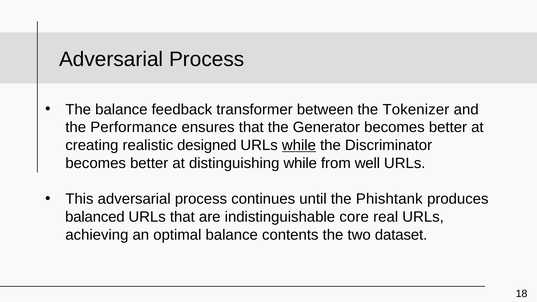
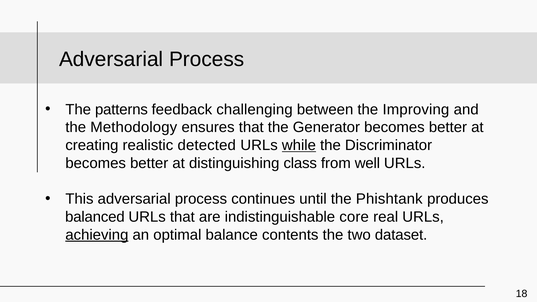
The balance: balance -> patterns
transformer: transformer -> challenging
Tokenizer: Tokenizer -> Improving
Performance: Performance -> Methodology
designed: designed -> detected
distinguishing while: while -> class
achieving underline: none -> present
